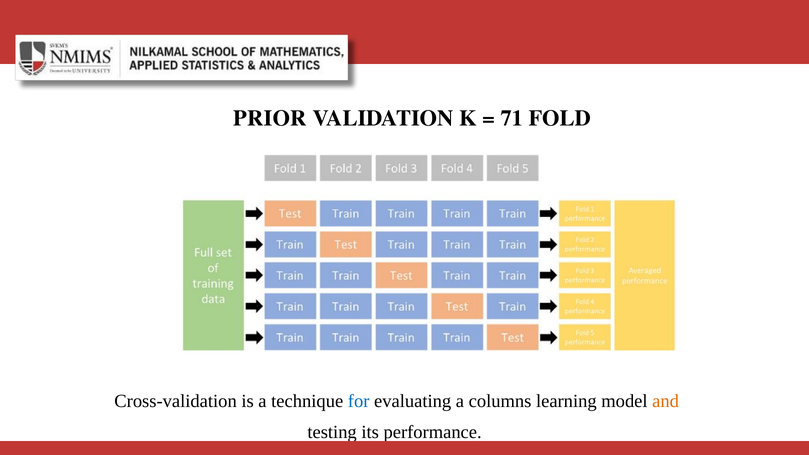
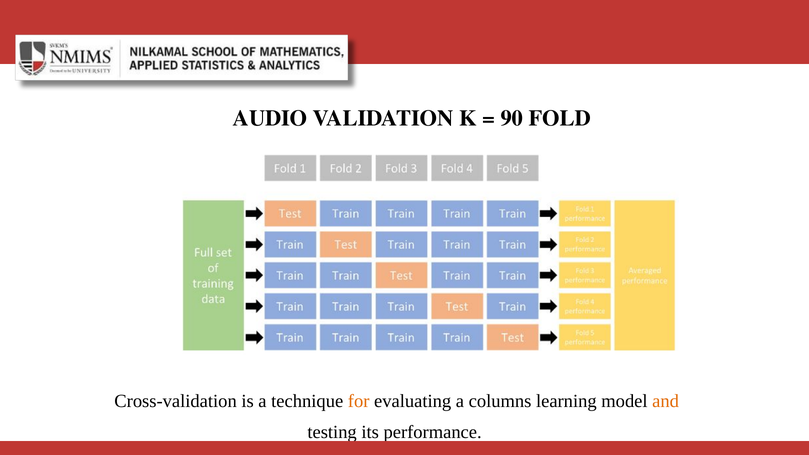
PRIOR: PRIOR -> AUDIO
71: 71 -> 90
for colour: blue -> orange
